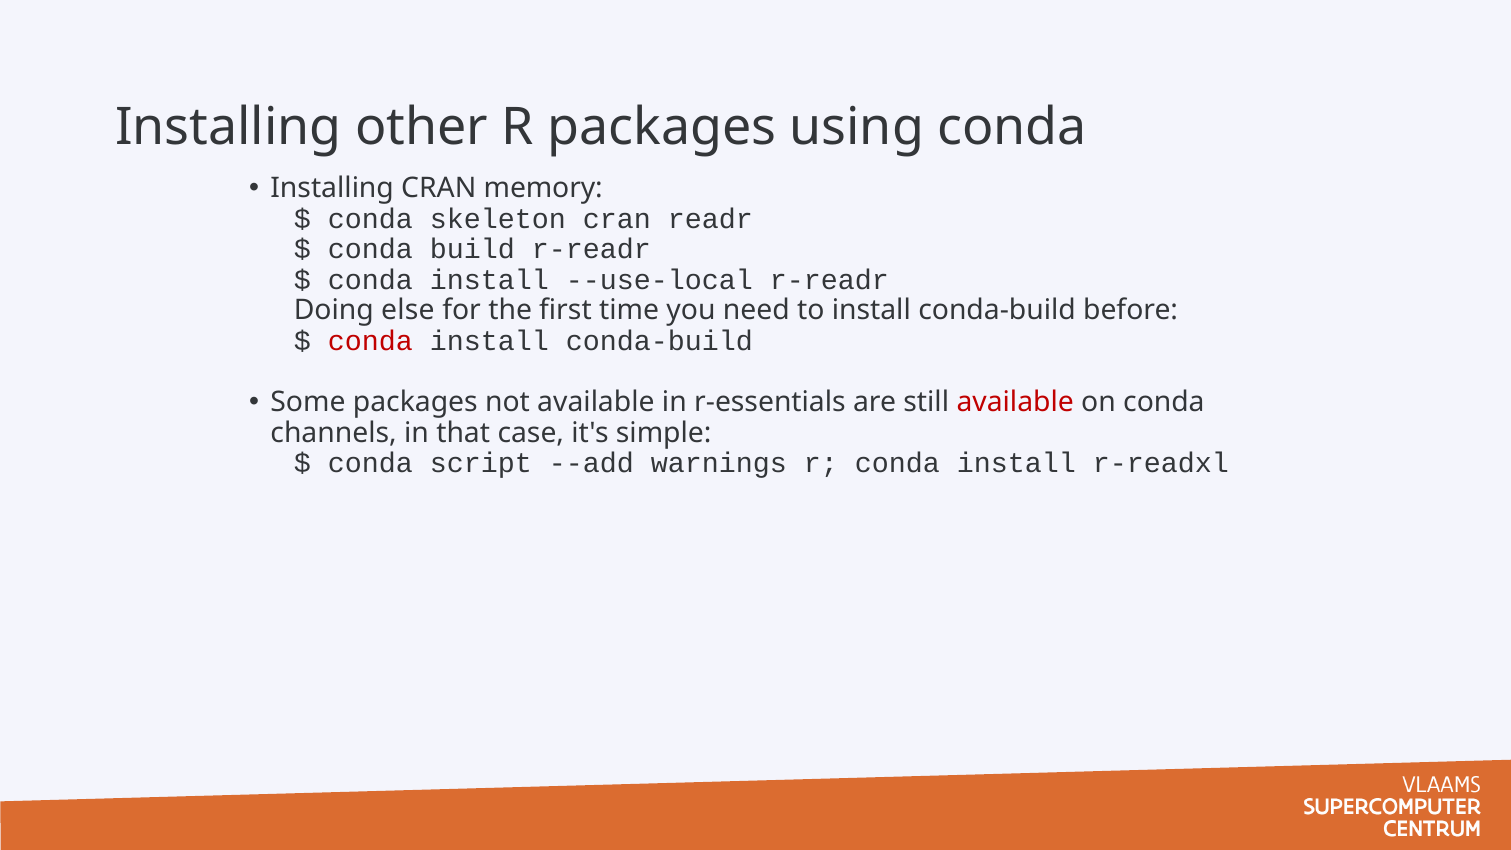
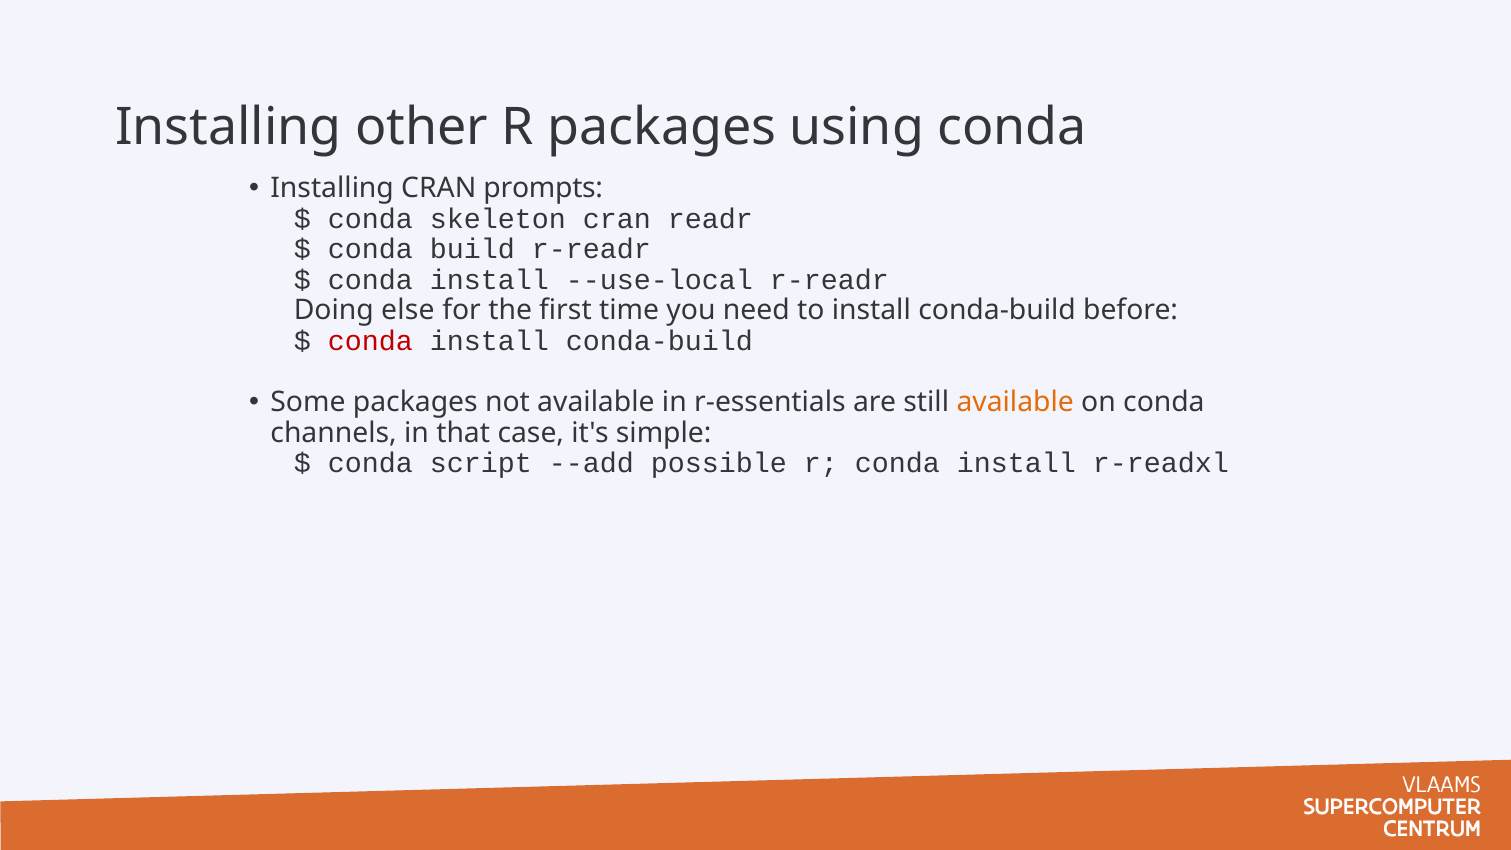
memory: memory -> prompts
available at (1015, 402) colour: red -> orange
warnings: warnings -> possible
